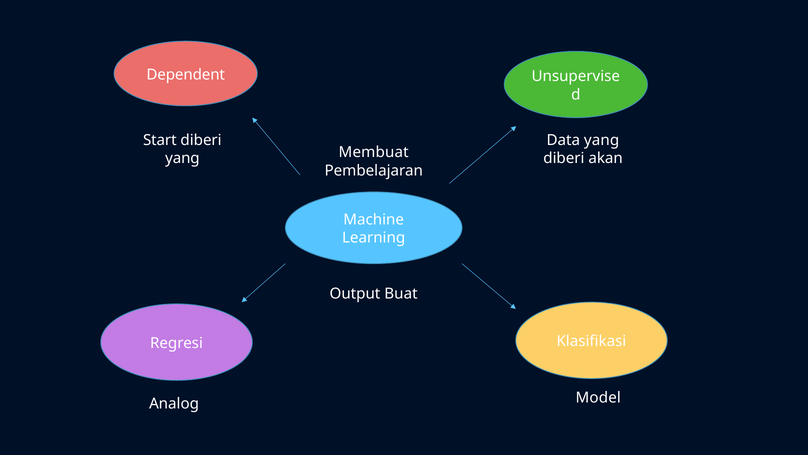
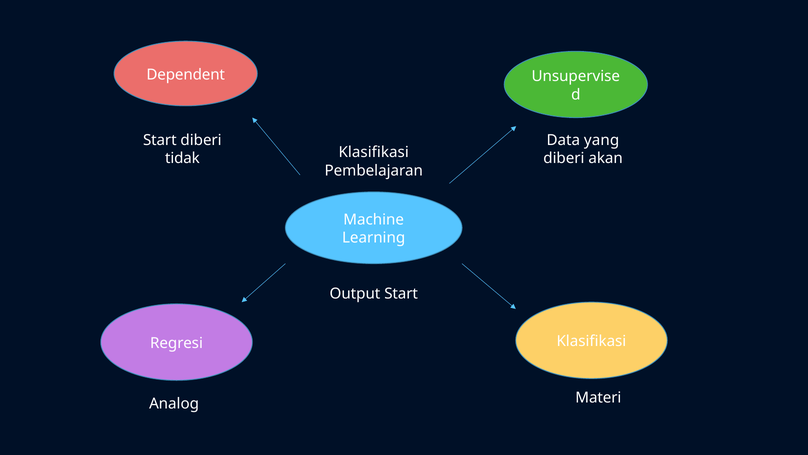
Membuat at (374, 152): Membuat -> Klasifikasi
yang at (182, 158): yang -> tidak
Output Buat: Buat -> Start
Model: Model -> Materi
